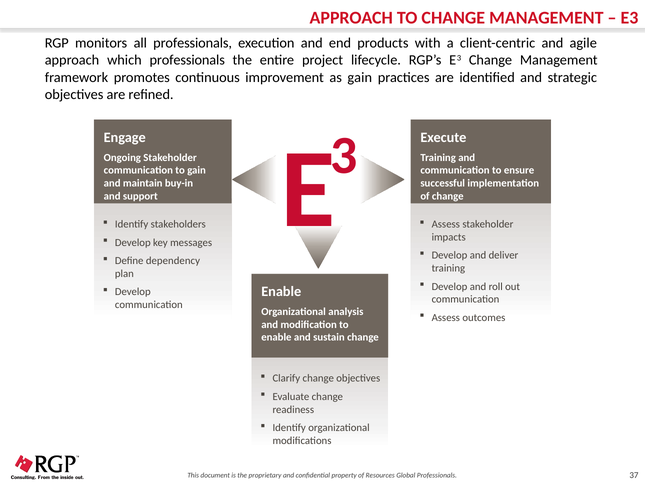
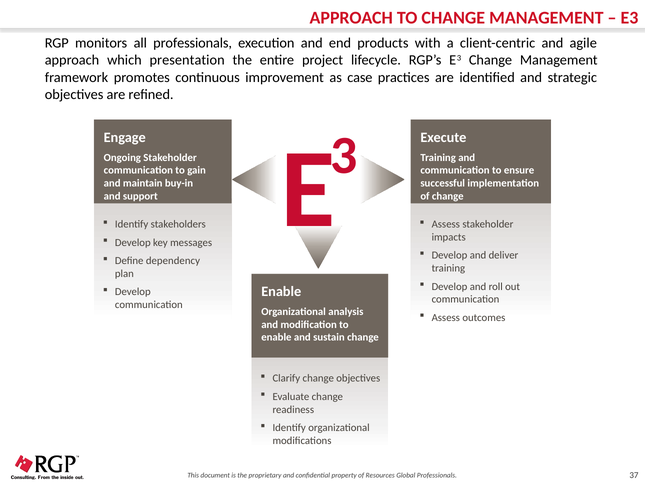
which professionals: professionals -> presentation
as gain: gain -> case
